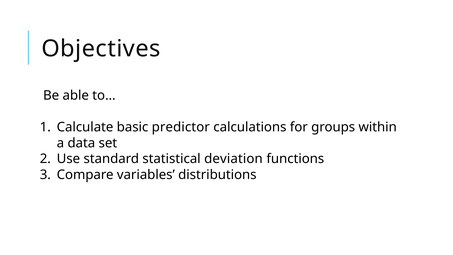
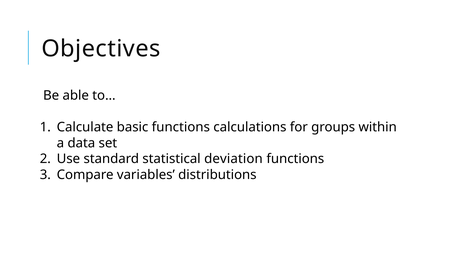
basic predictor: predictor -> functions
